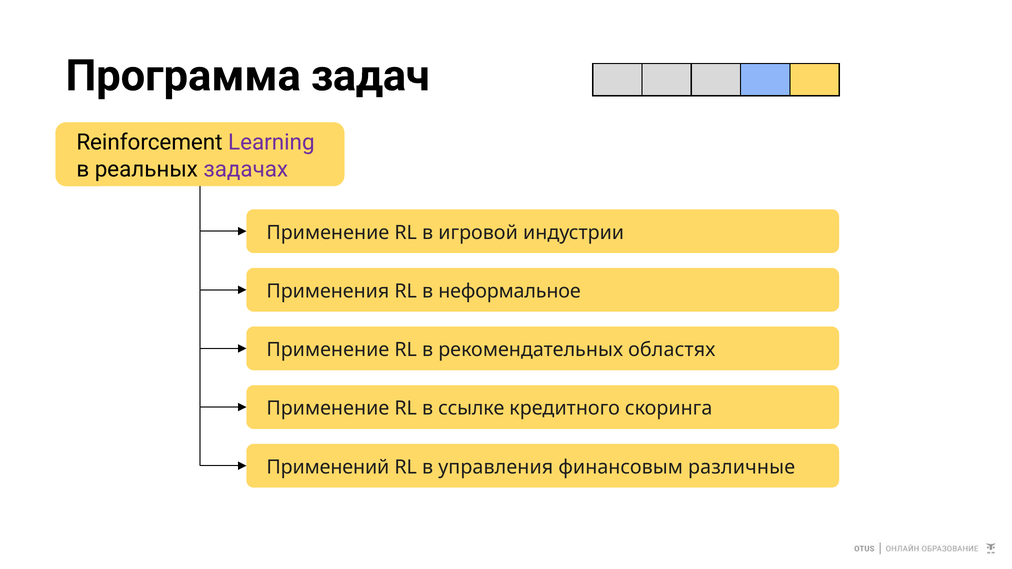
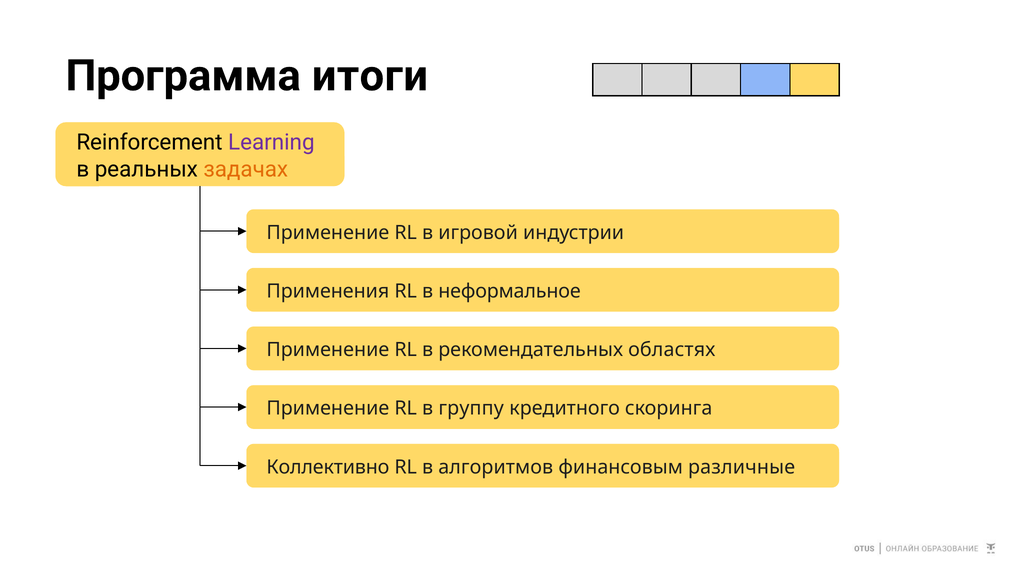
задач: задач -> итоги
задачах colour: purple -> orange
ссылке: ссылке -> группу
Применений: Применений -> Коллективно
управления: управления -> алгоритмов
